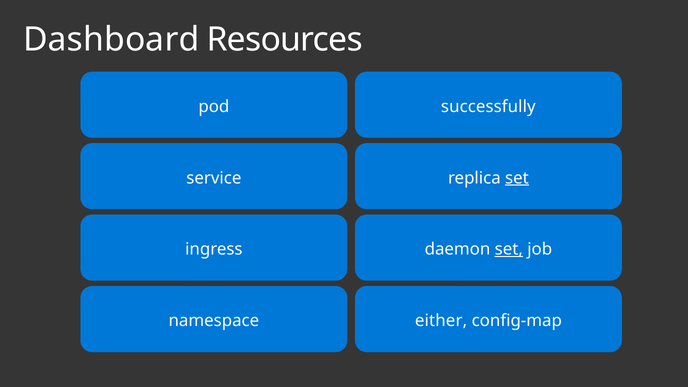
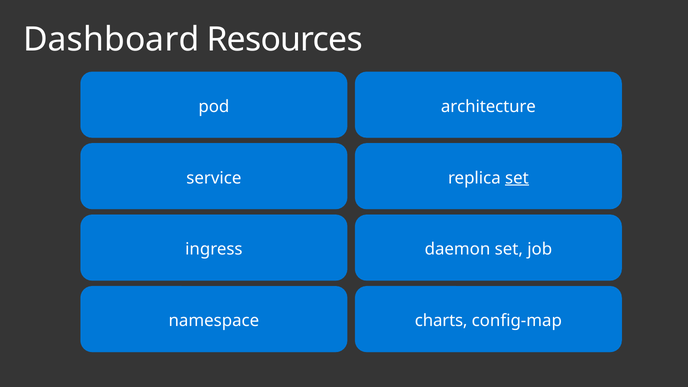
successfully: successfully -> architecture
set at (509, 249) underline: present -> none
either: either -> charts
